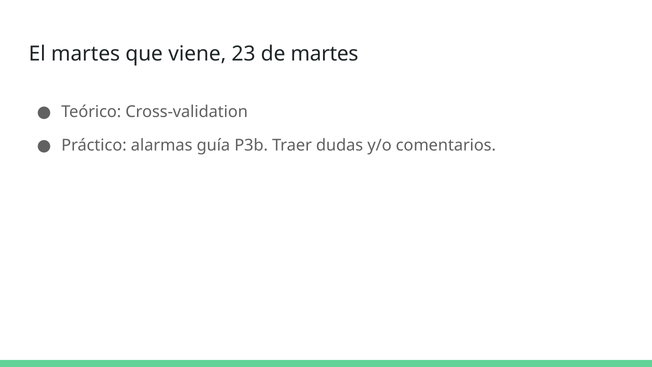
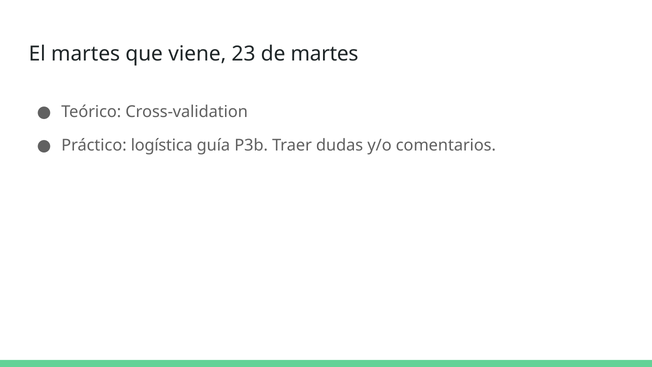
alarmas: alarmas -> logística
